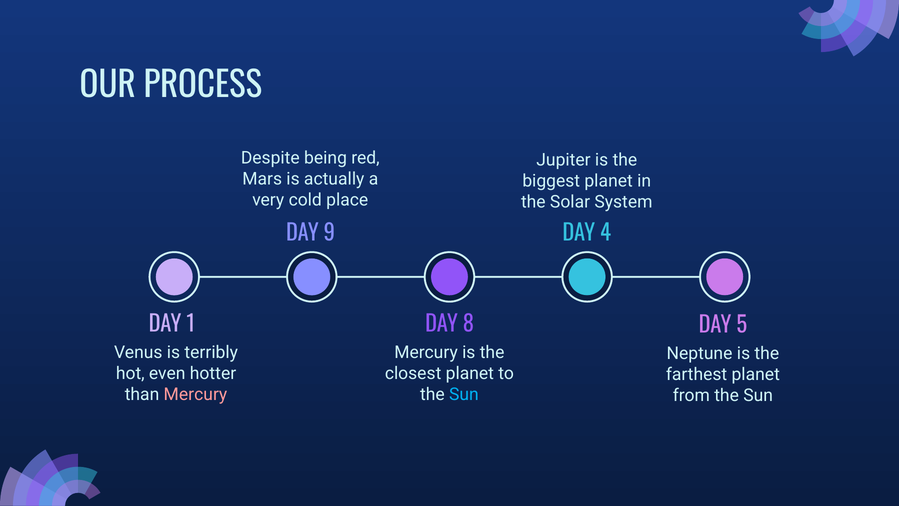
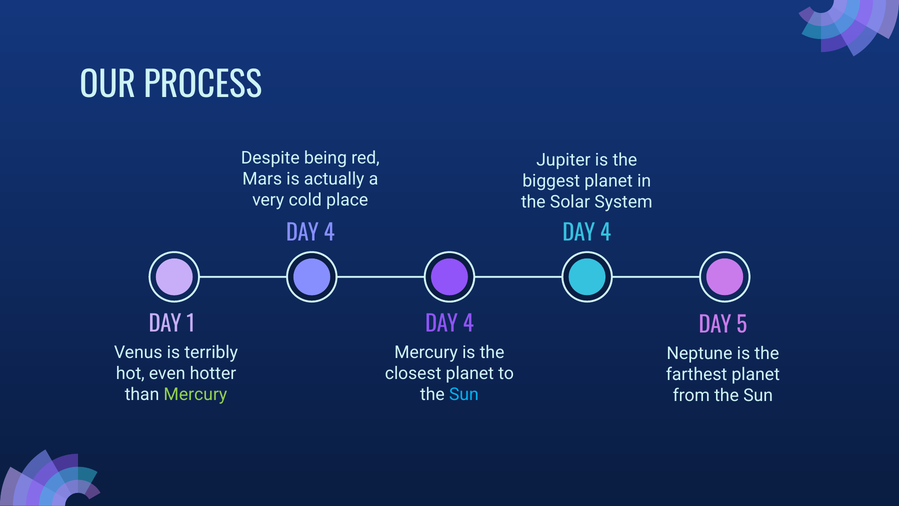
9 at (329, 233): 9 -> 4
1 DAY 8: 8 -> 4
Mercury at (195, 394) colour: pink -> light green
